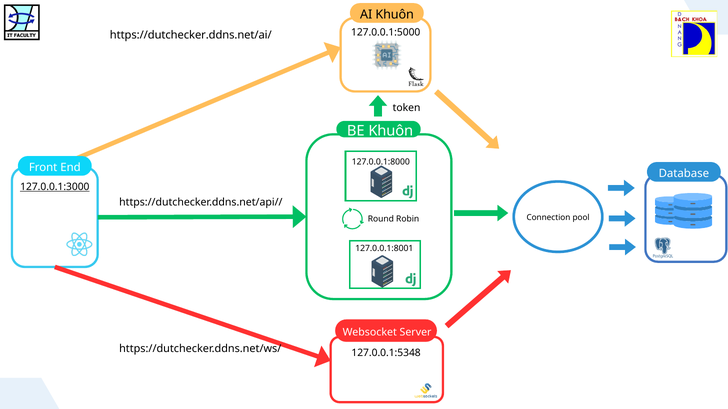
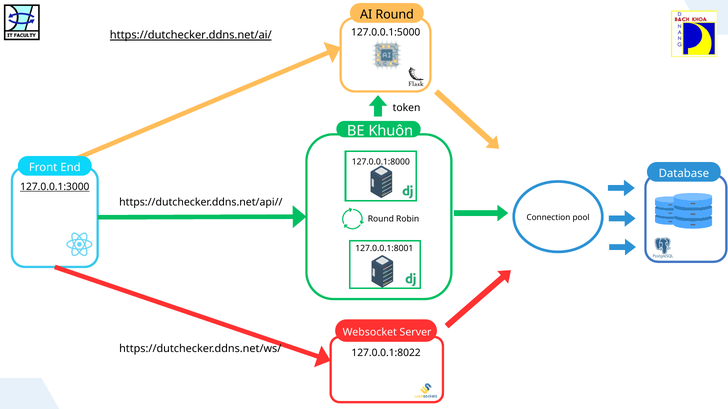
AI Khuôn: Khuôn -> Round
https://dutchecker.ddns.net/ai/ underline: none -> present
127.0.0.1:5348: 127.0.0.1:5348 -> 127.0.0.1:8022
